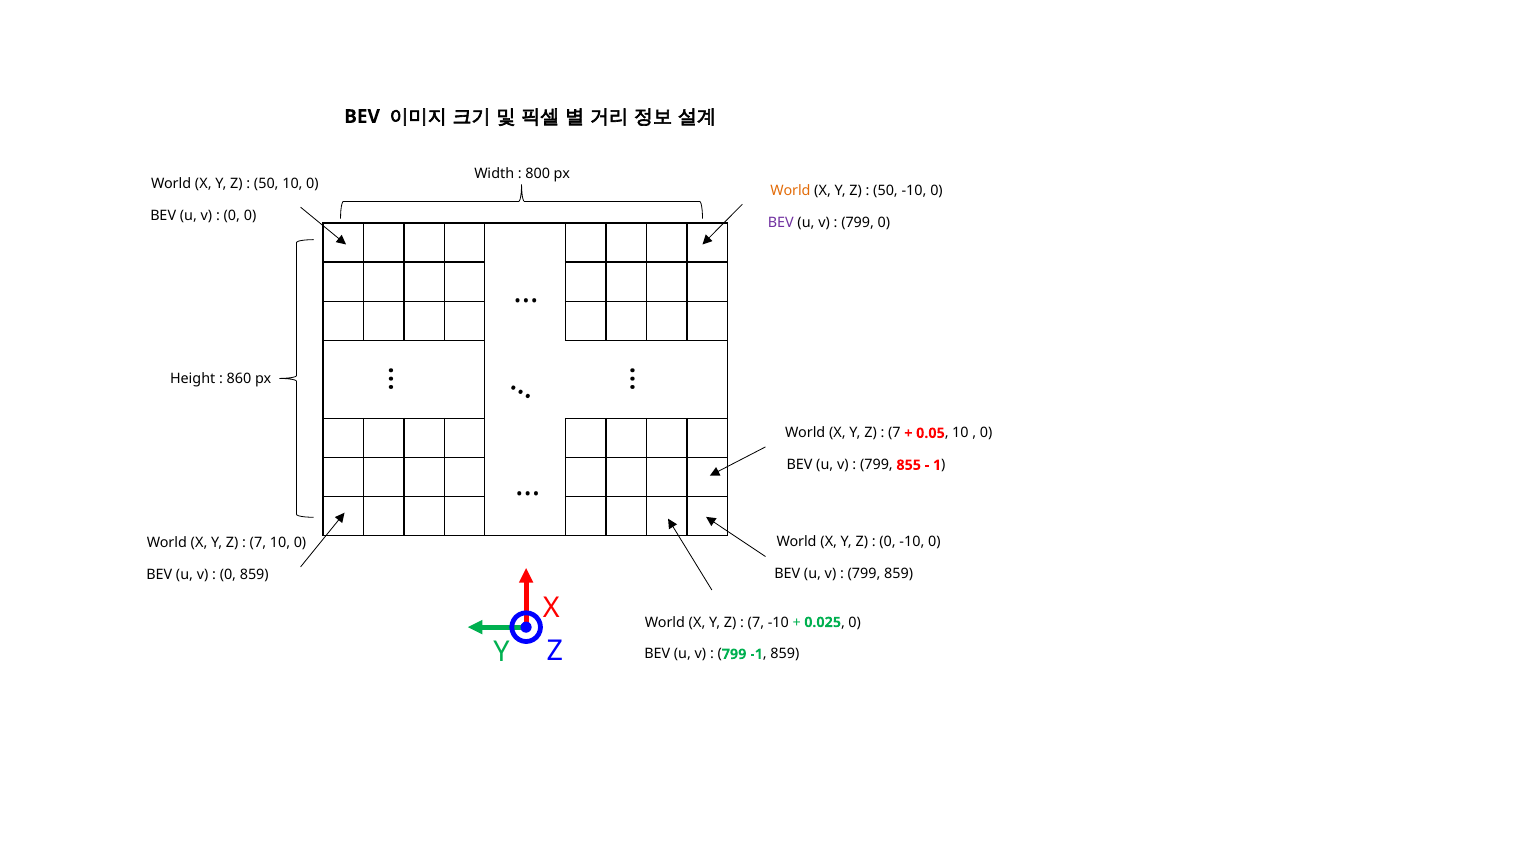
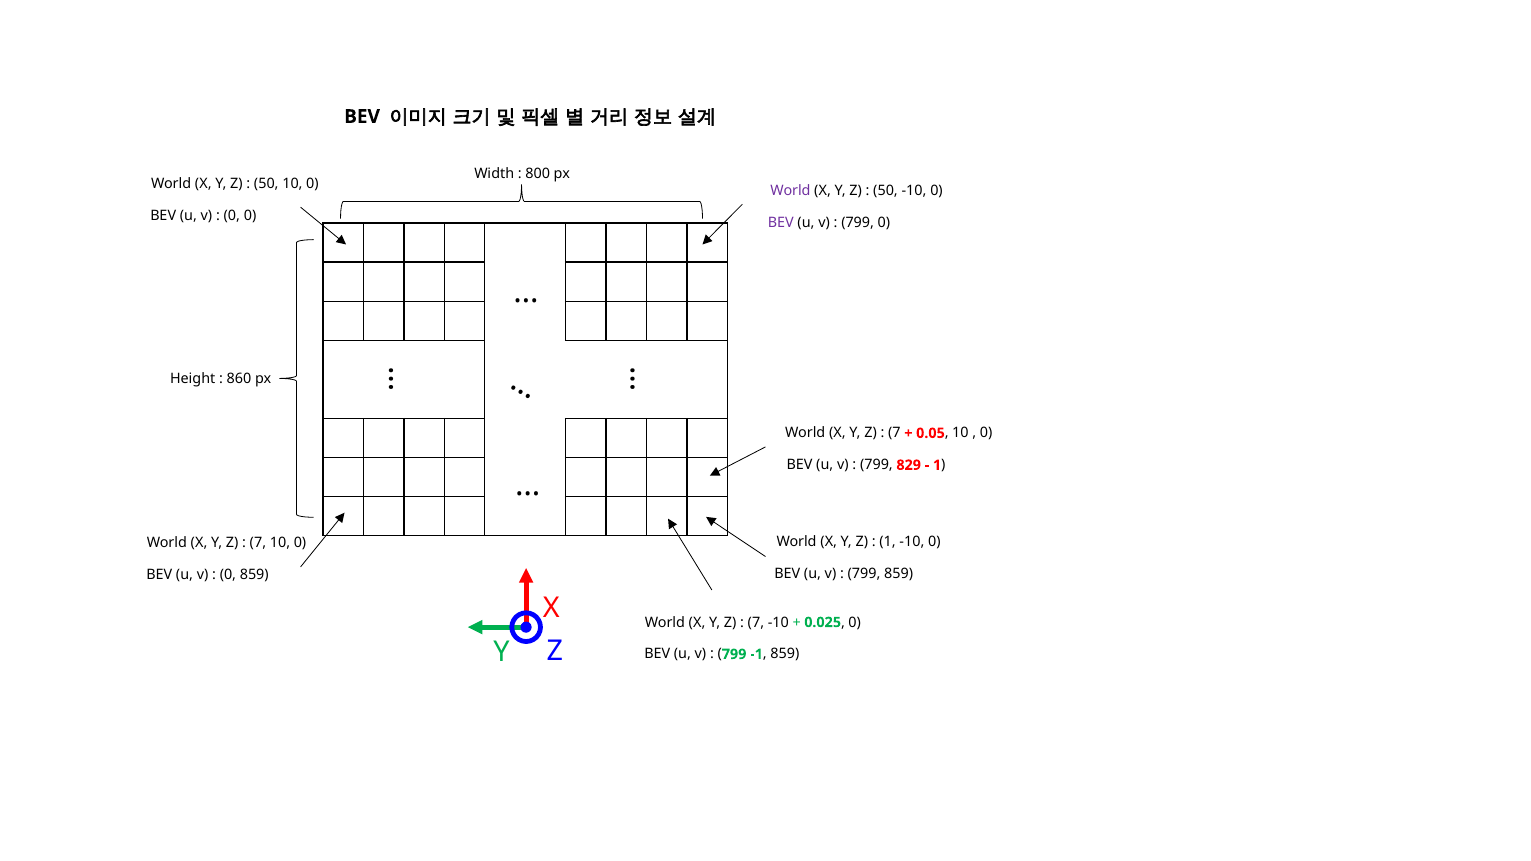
World at (790, 191) colour: orange -> purple
855: 855 -> 829
0 at (888, 541): 0 -> 1
